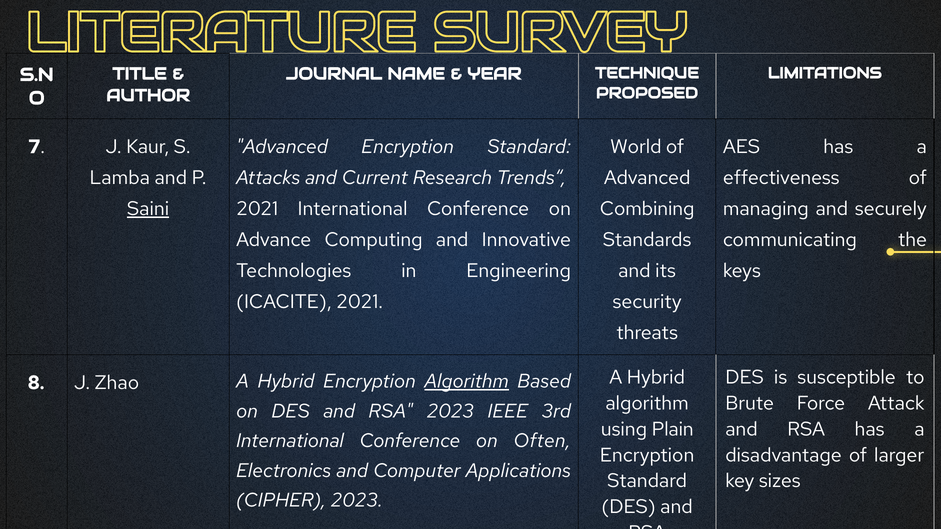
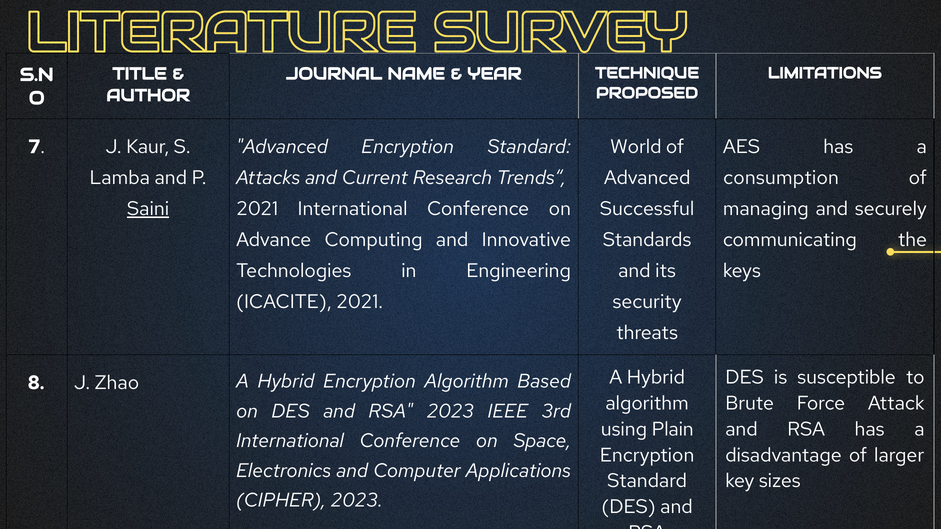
effectiveness: effectiveness -> consumption
Combining: Combining -> Successful
Algorithm at (467, 382) underline: present -> none
Often: Often -> Space
